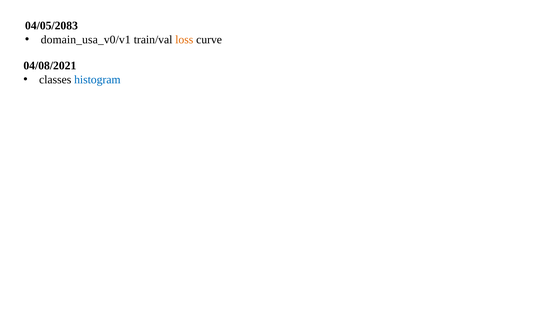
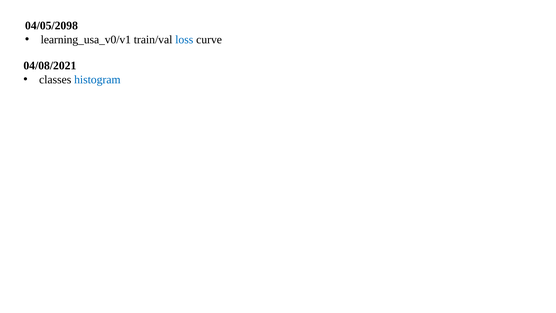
04/05/2083: 04/05/2083 -> 04/05/2098
domain_usa_v0/v1: domain_usa_v0/v1 -> learning_usa_v0/v1
loss colour: orange -> blue
